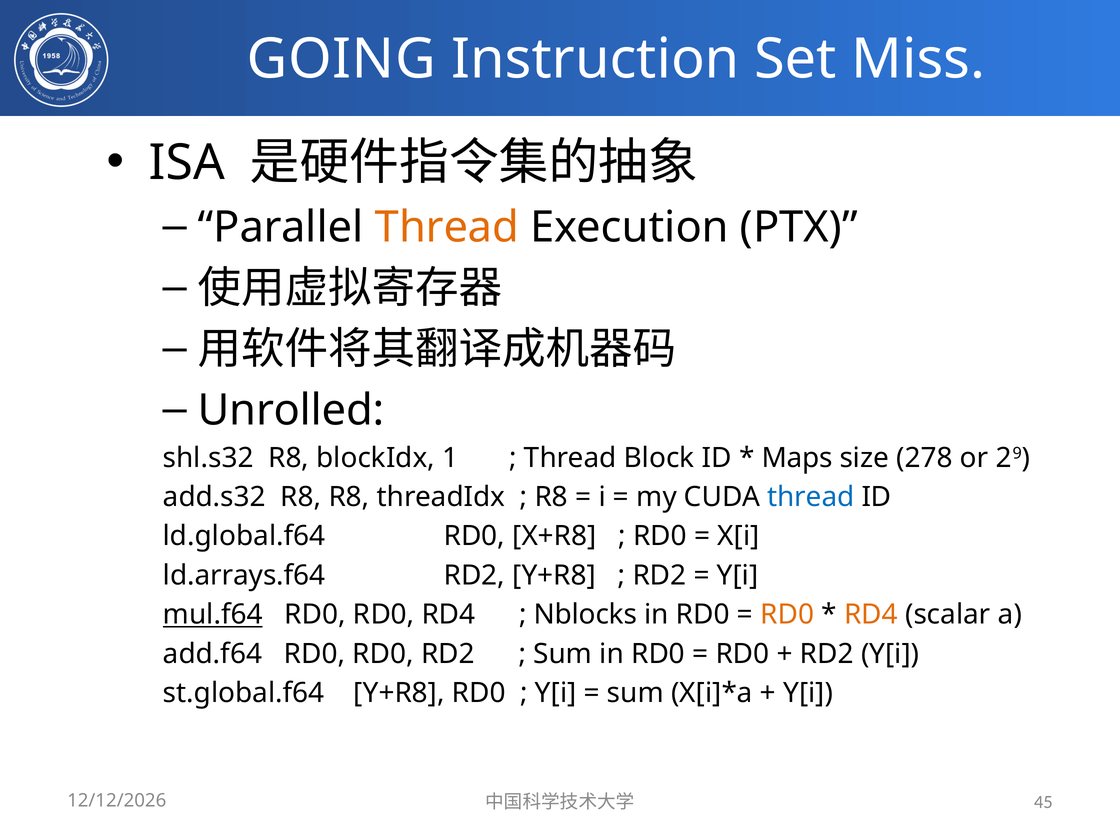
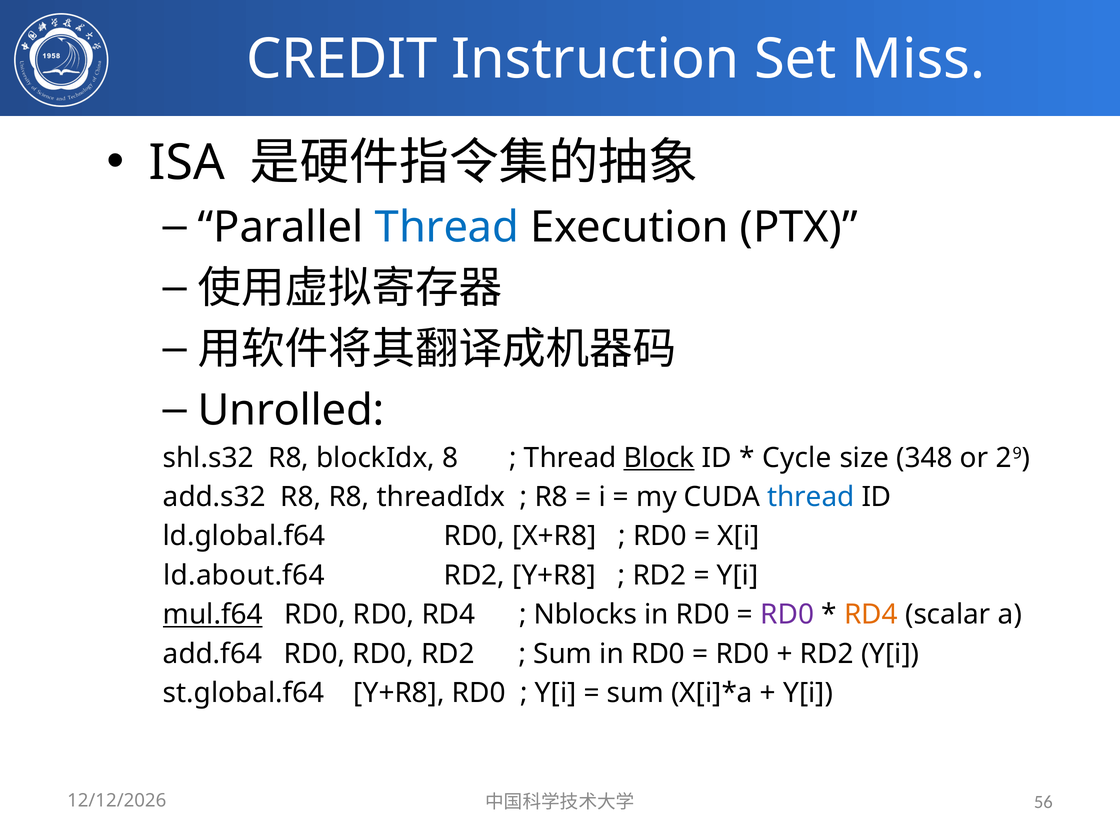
GOING: GOING -> CREDIT
Thread at (447, 227) colour: orange -> blue
1: 1 -> 8
Block underline: none -> present
Maps: Maps -> Cycle
278: 278 -> 348
ld.arrays.f64: ld.arrays.f64 -> ld.about.f64
RD0 at (787, 615) colour: orange -> purple
45: 45 -> 56
